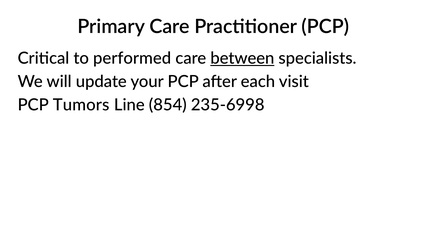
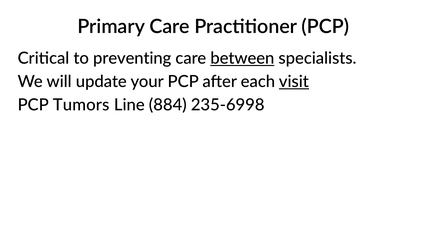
performed: performed -> preventing
visit underline: none -> present
854: 854 -> 884
